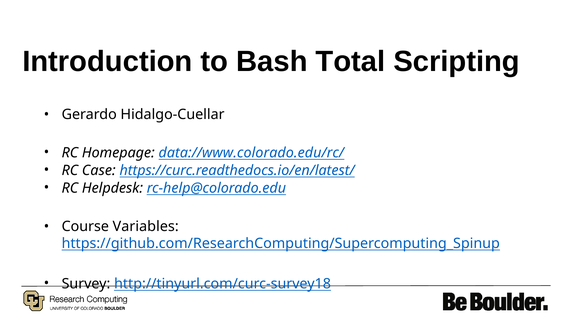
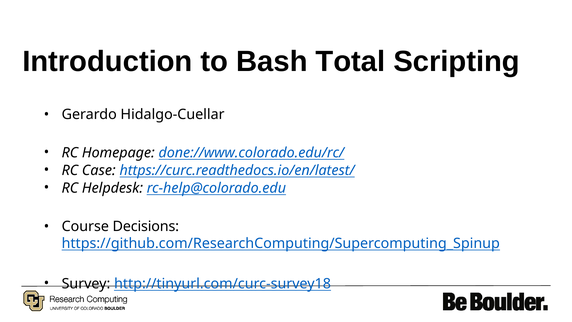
data://www.colorado.edu/rc/: data://www.colorado.edu/rc/ -> done://www.colorado.edu/rc/
Variables: Variables -> Decisions
